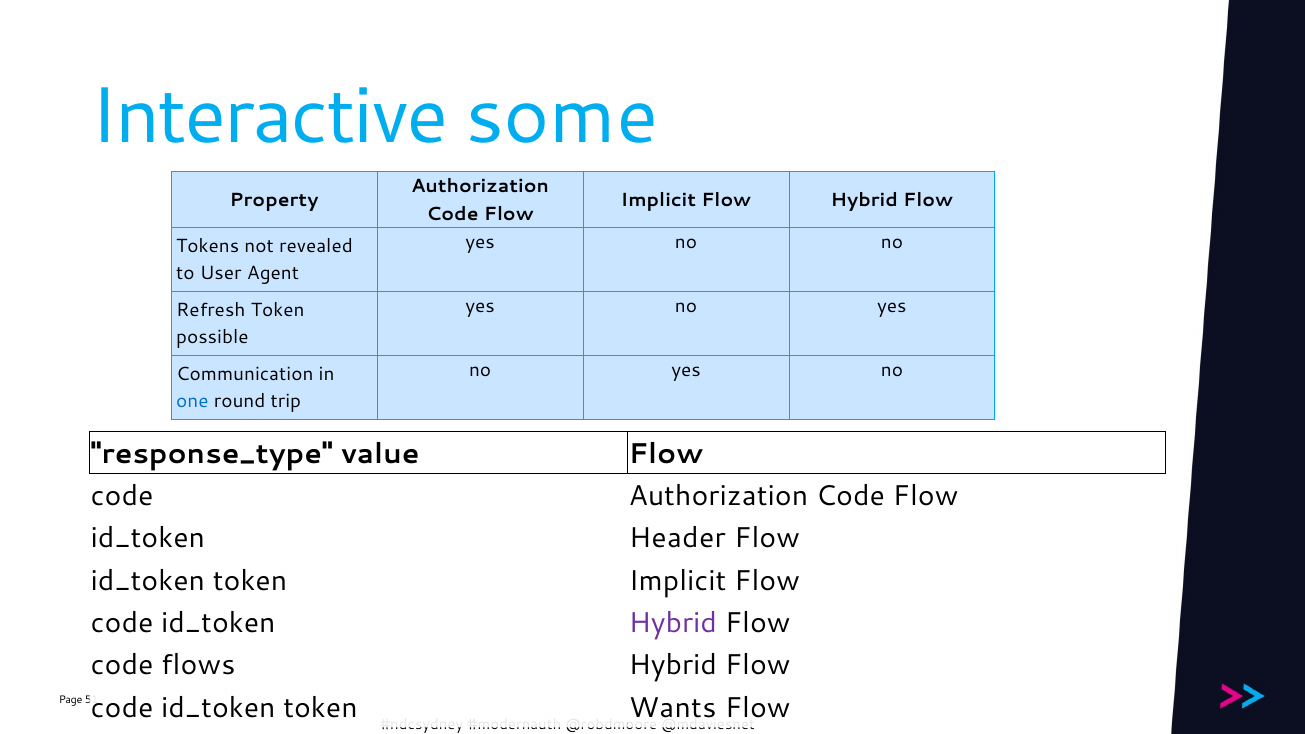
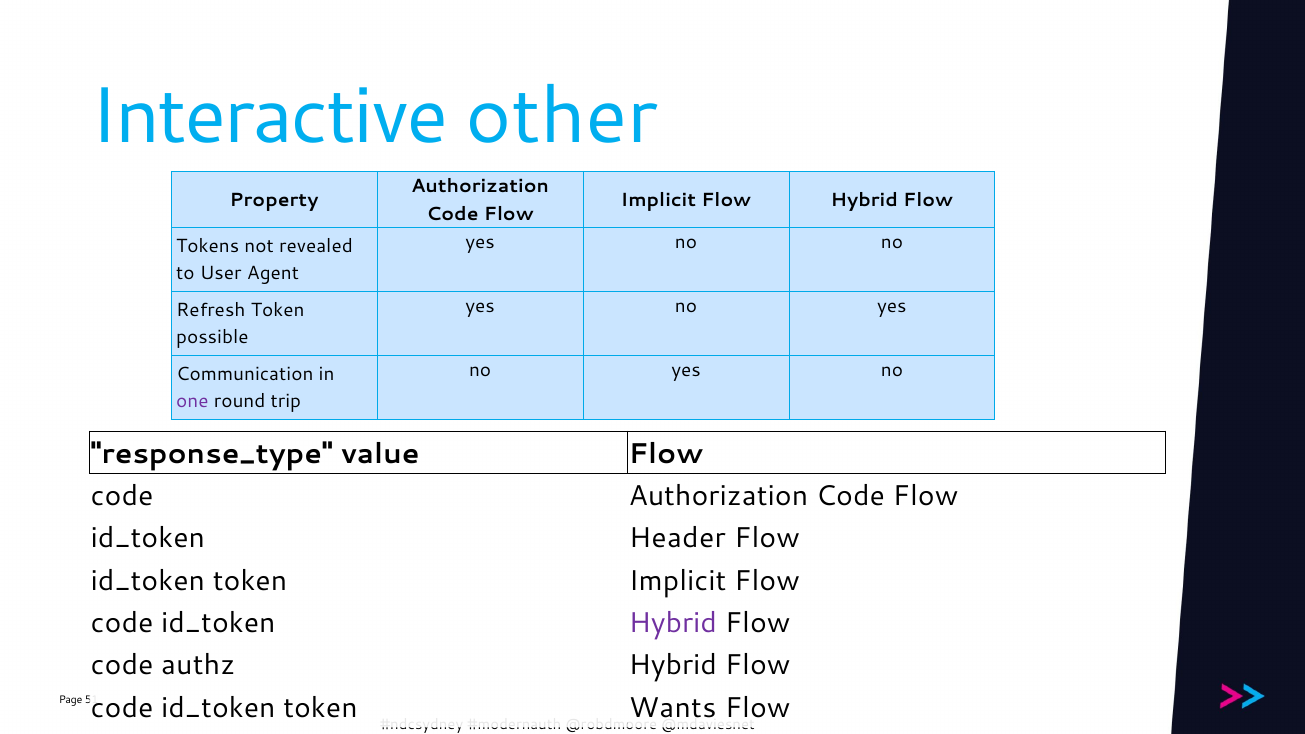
some: some -> other
one colour: blue -> purple
flows: flows -> authz
